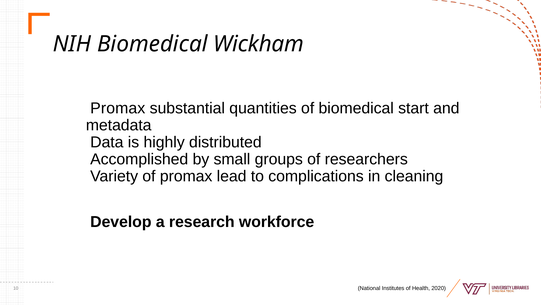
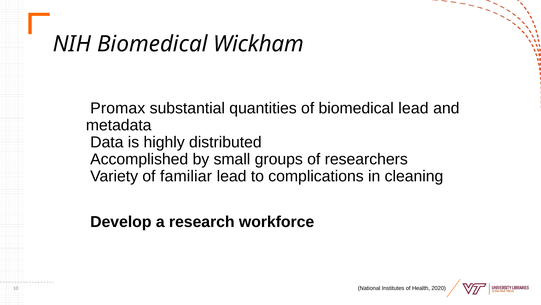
biomedical start: start -> lead
of promax: promax -> familiar
